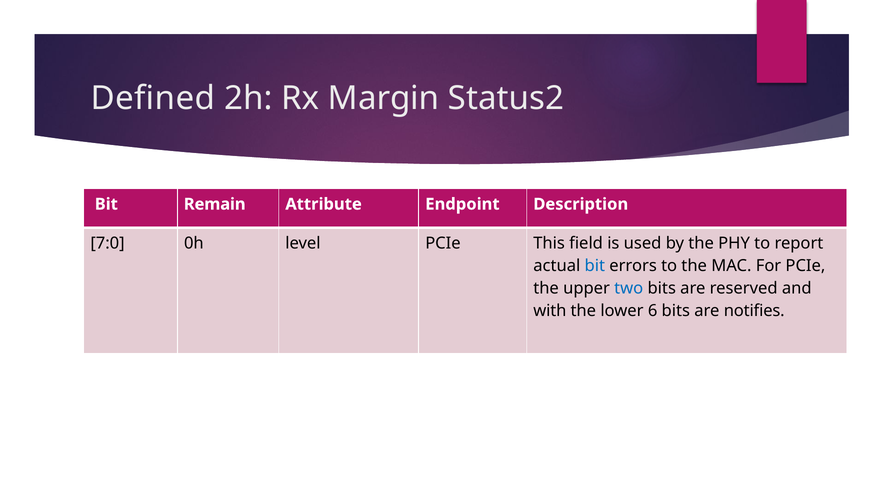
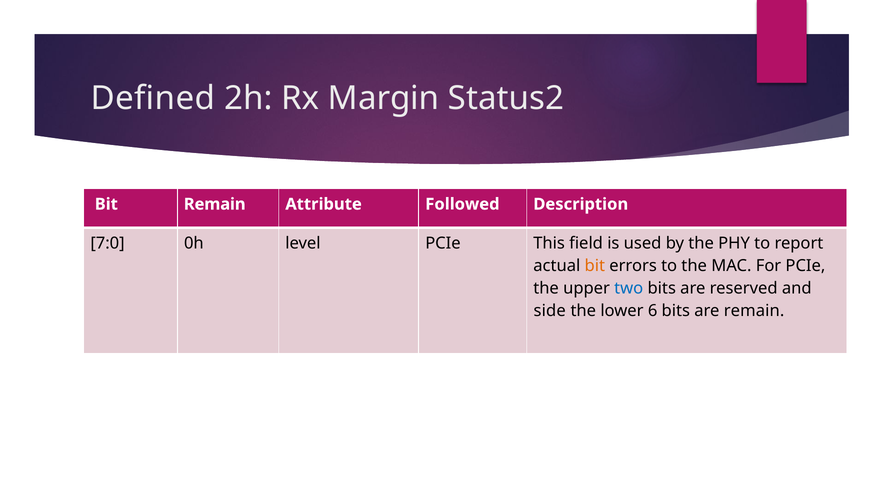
Endpoint: Endpoint -> Followed
bit at (595, 266) colour: blue -> orange
with: with -> side
are notifies: notifies -> remain
